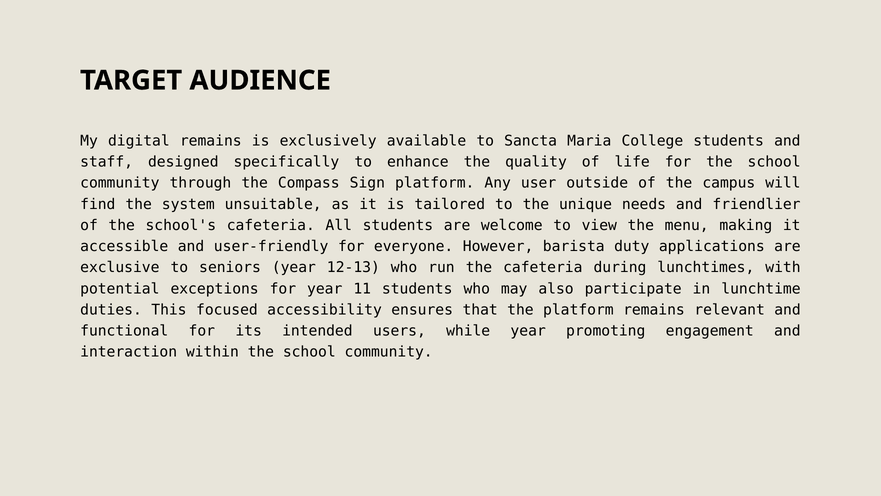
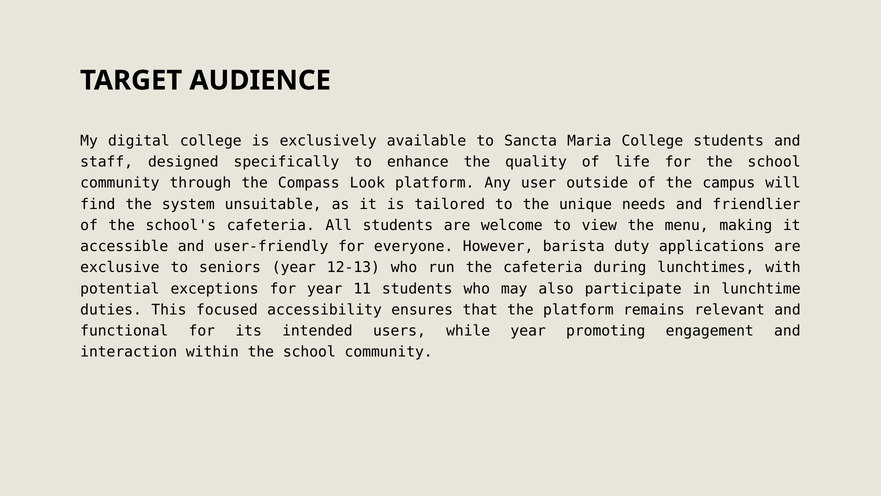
digital remains: remains -> college
Sign: Sign -> Look
